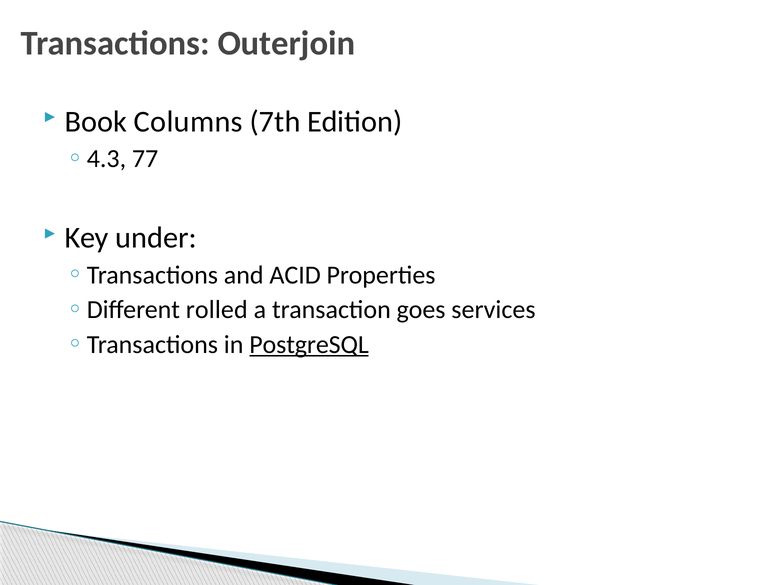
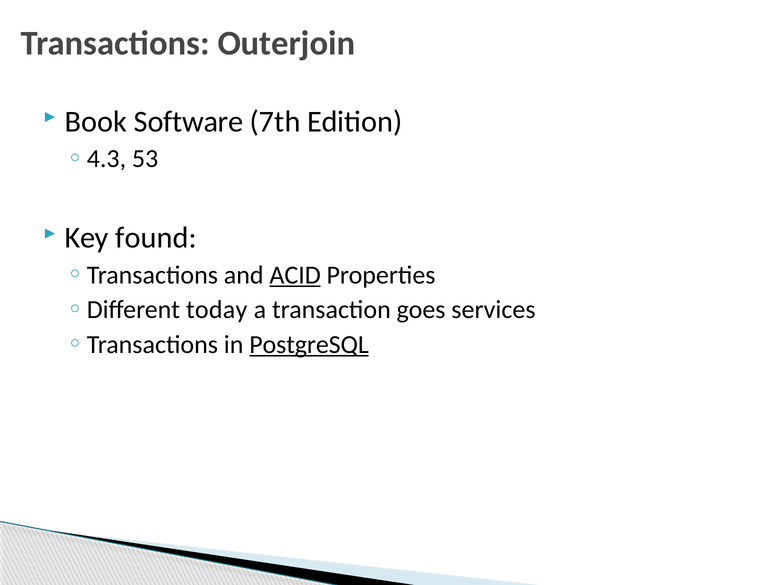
Columns: Columns -> Software
77: 77 -> 53
under: under -> found
ACID underline: none -> present
rolled: rolled -> today
